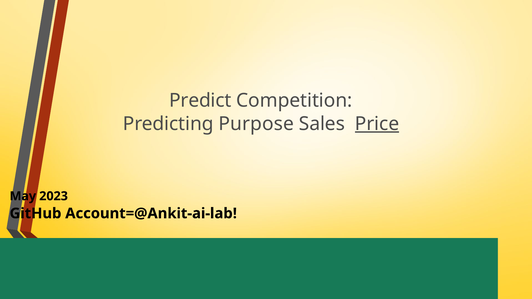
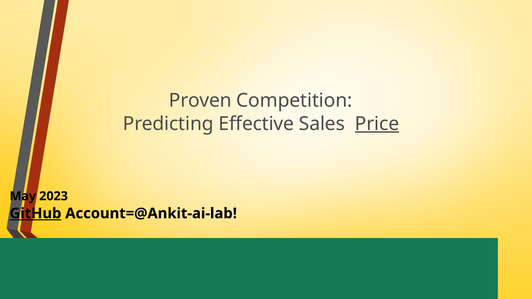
Predict: Predict -> Proven
Purpose: Purpose -> Effective
GitHub underline: none -> present
